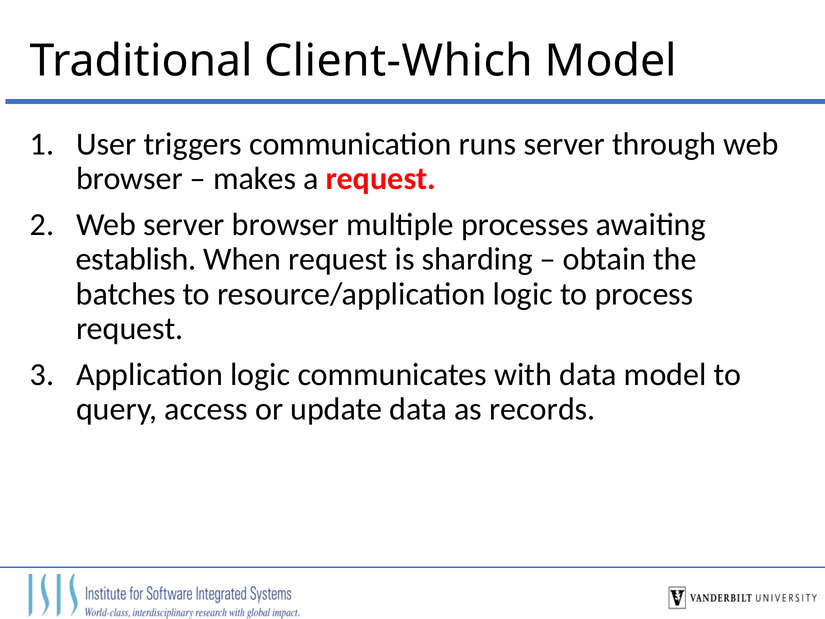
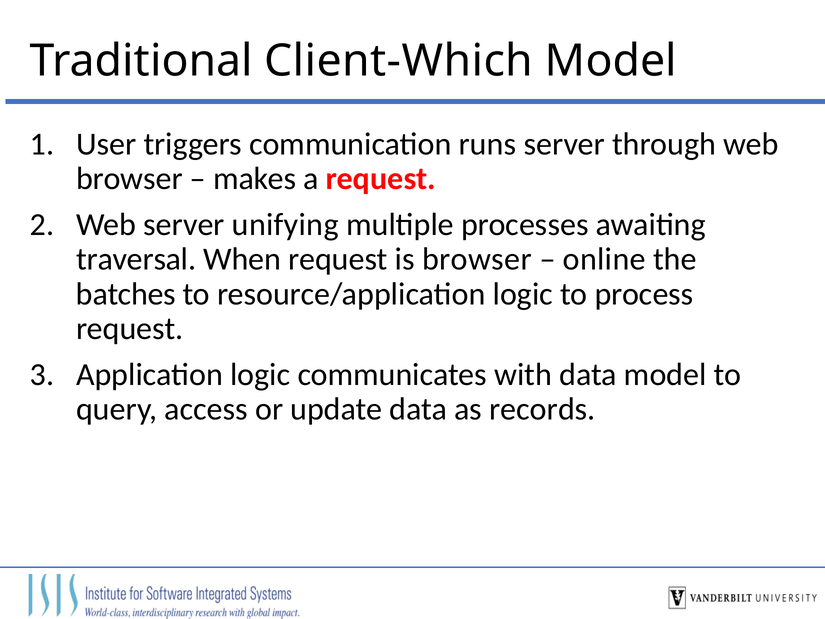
server browser: browser -> unifying
establish: establish -> traversal
is sharding: sharding -> browser
obtain: obtain -> online
